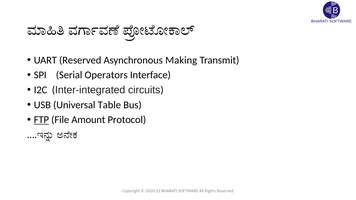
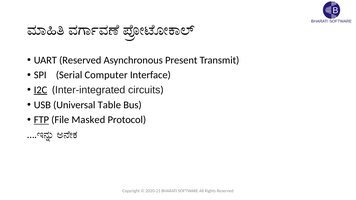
Making: Making -> Present
Operators: Operators -> Computer
I2C underline: none -> present
Amount: Amount -> Masked
